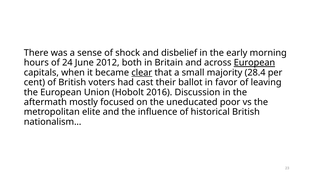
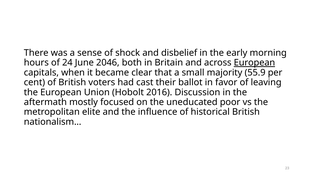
2012: 2012 -> 2046
clear underline: present -> none
28.4: 28.4 -> 55.9
